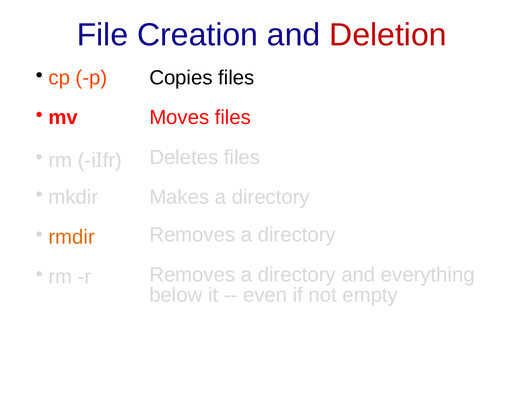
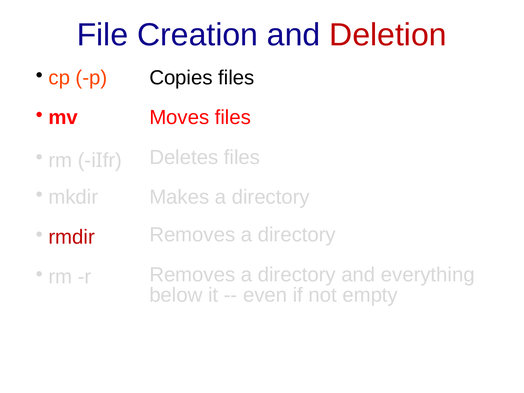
rmdir colour: orange -> red
